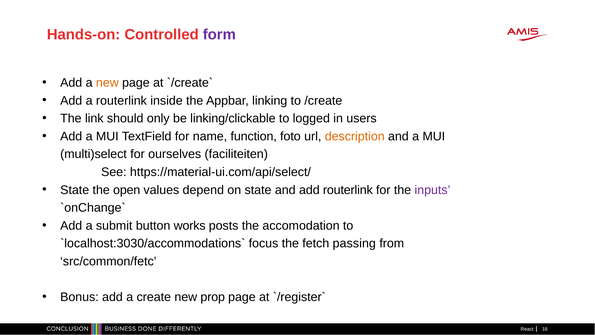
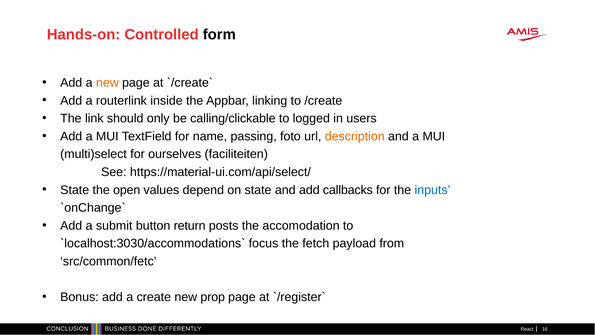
form colour: purple -> black
linking/clickable: linking/clickable -> calling/clickable
function: function -> passing
add routerlink: routerlink -> callbacks
inputs colour: purple -> blue
works: works -> return
passing: passing -> payload
